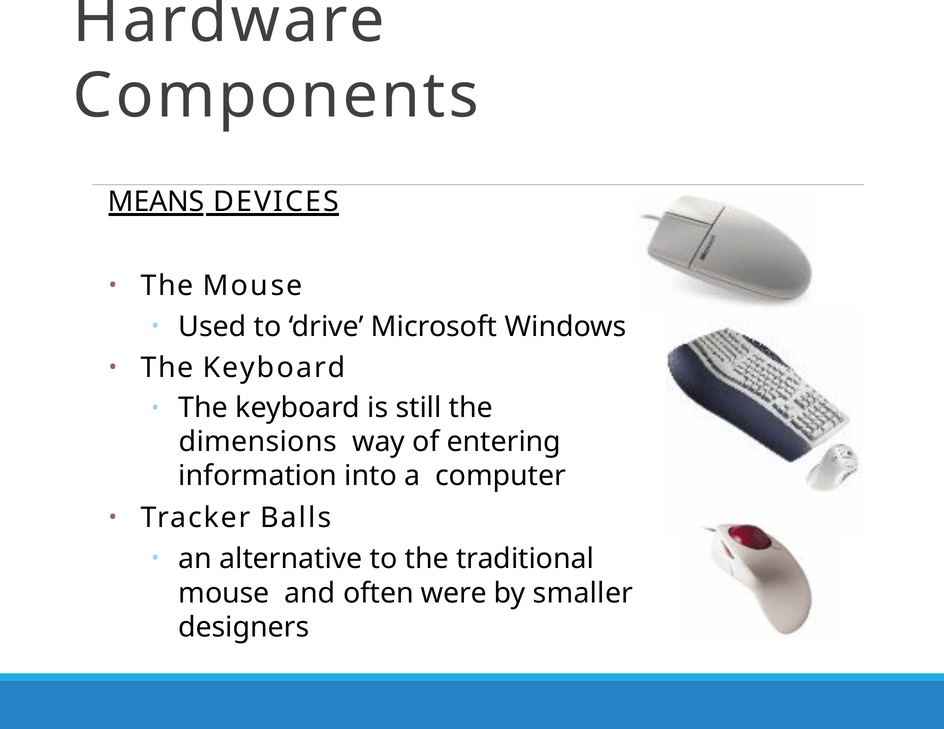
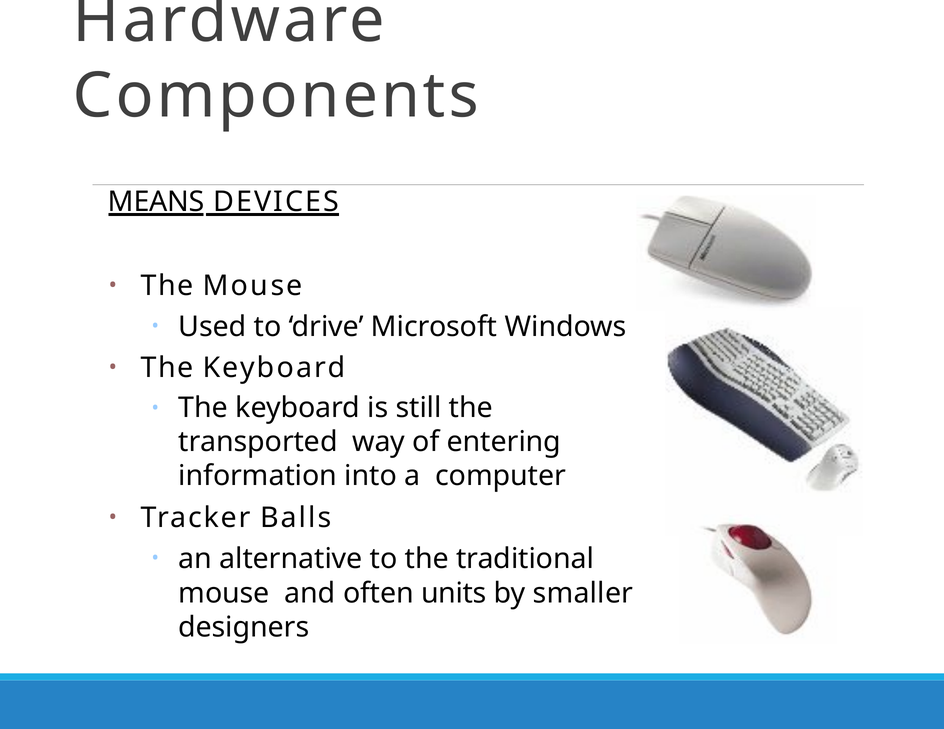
dimensions: dimensions -> transported
were: were -> units
